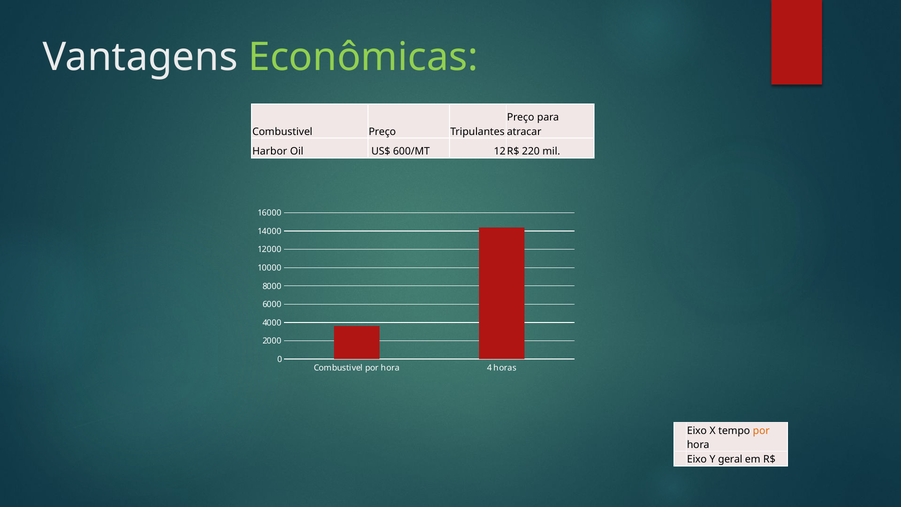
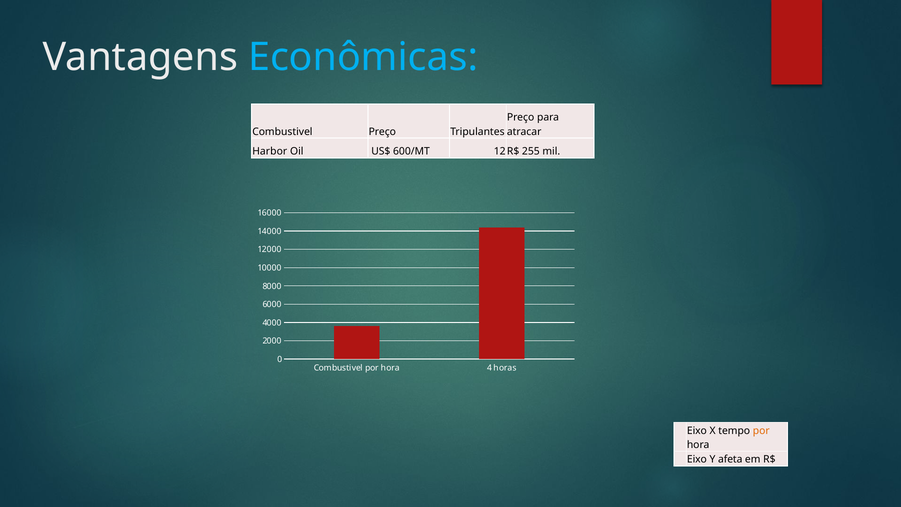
Econômicas colour: light green -> light blue
220: 220 -> 255
geral: geral -> afeta
